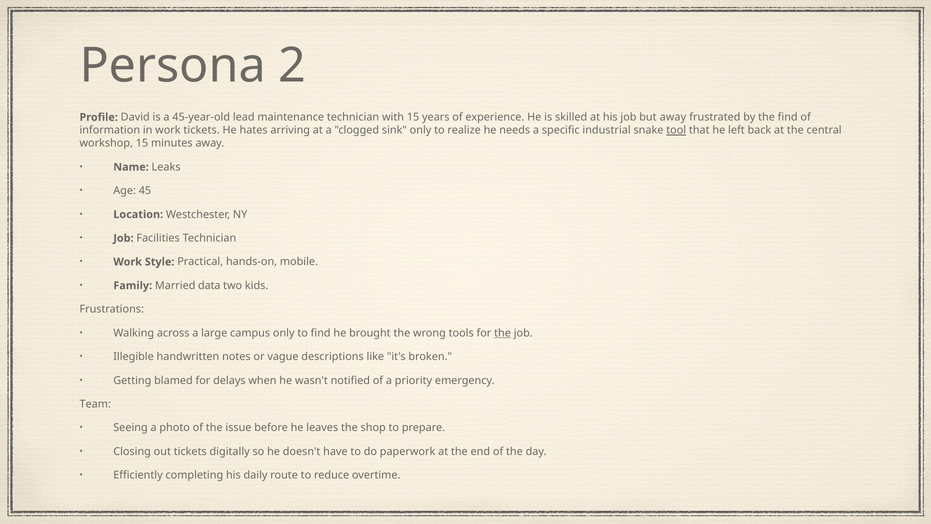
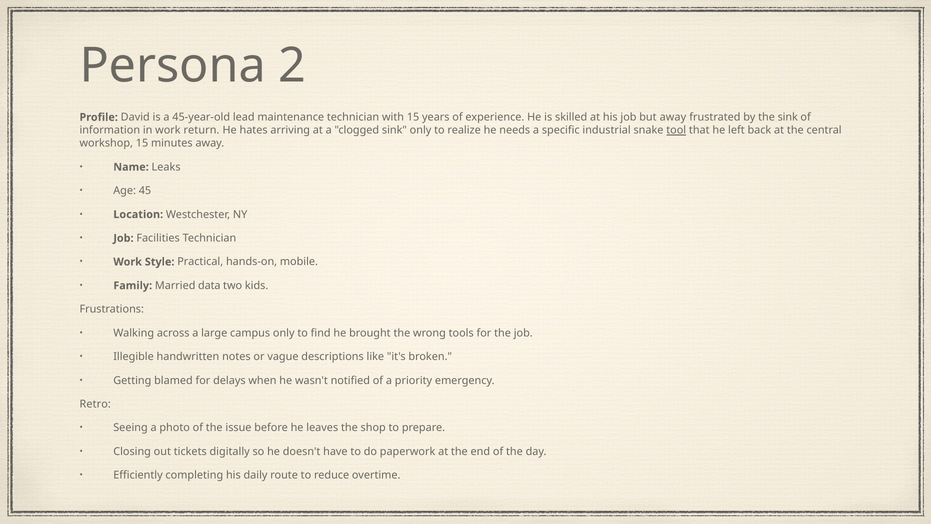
the find: find -> sink
work tickets: tickets -> return
the at (503, 333) underline: present -> none
Team: Team -> Retro
